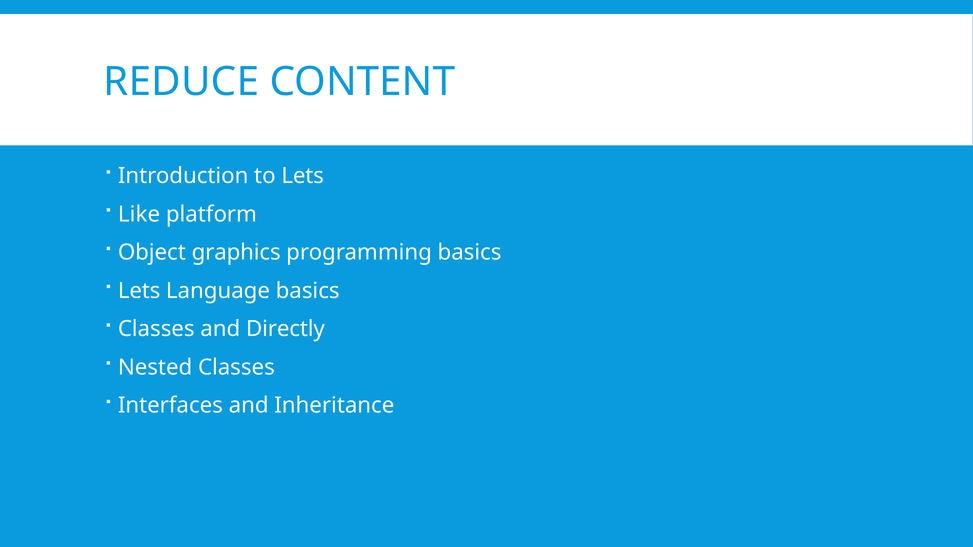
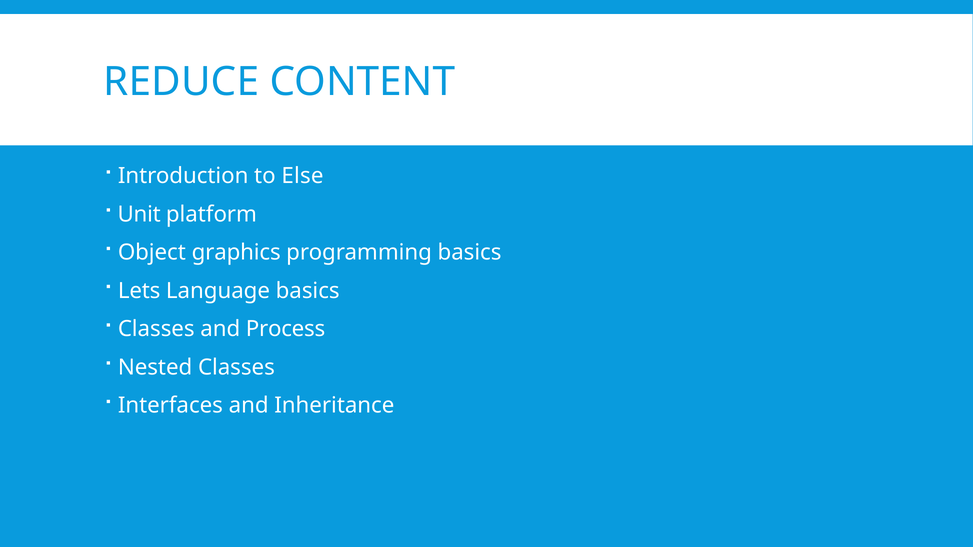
to Lets: Lets -> Else
Like: Like -> Unit
Directly: Directly -> Process
